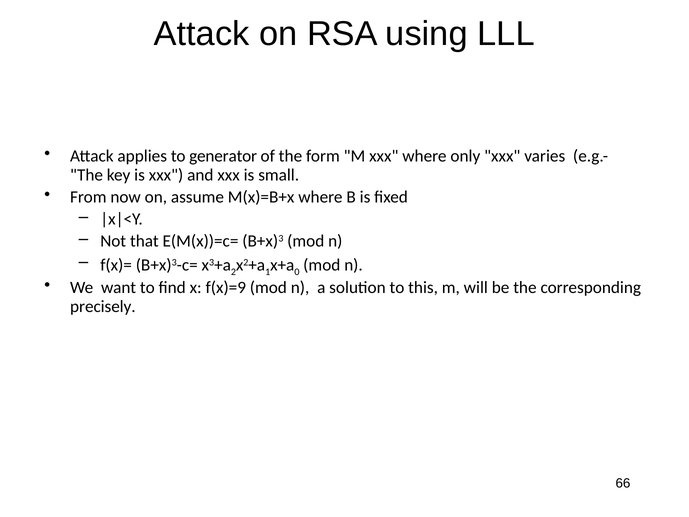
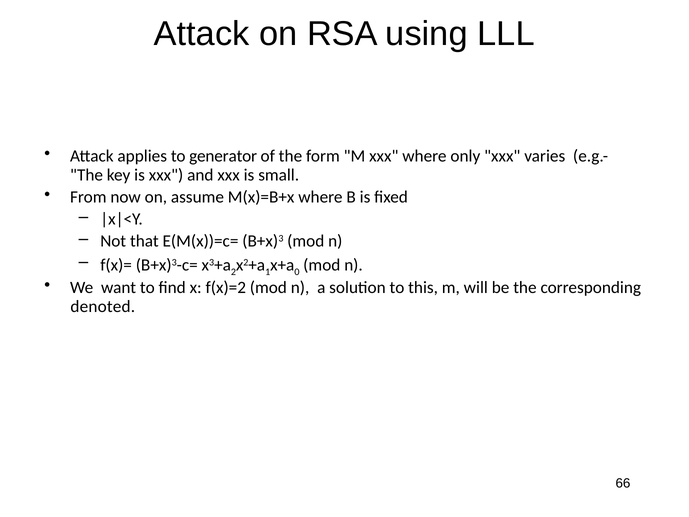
f(x)=9: f(x)=9 -> f(x)=2
precisely: precisely -> denoted
